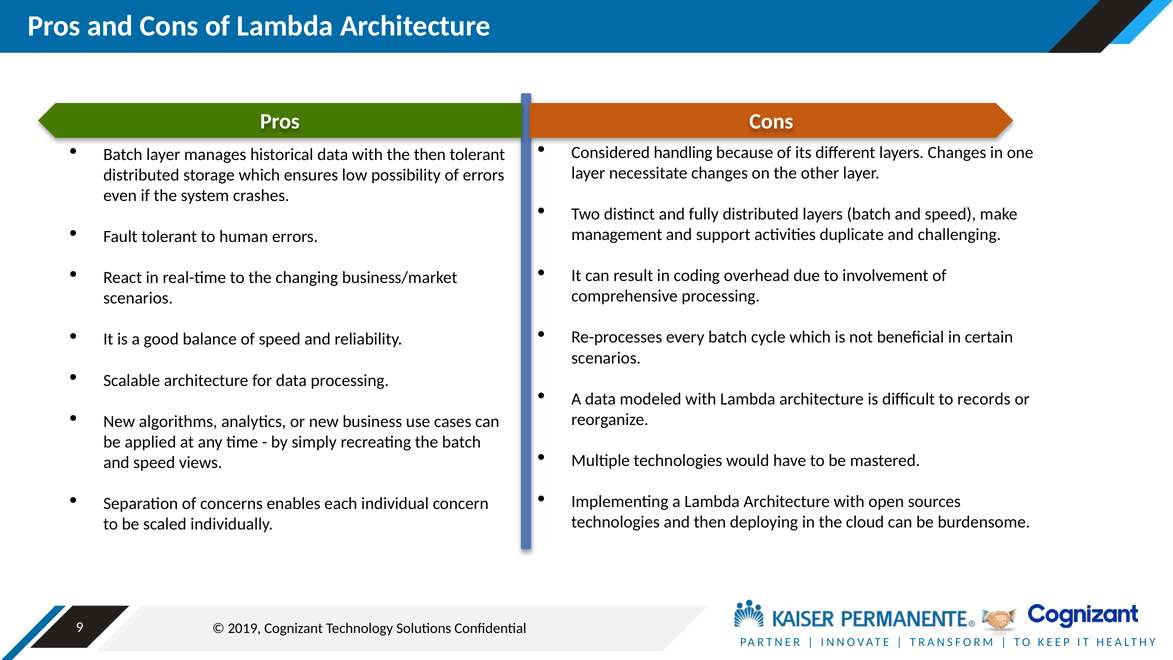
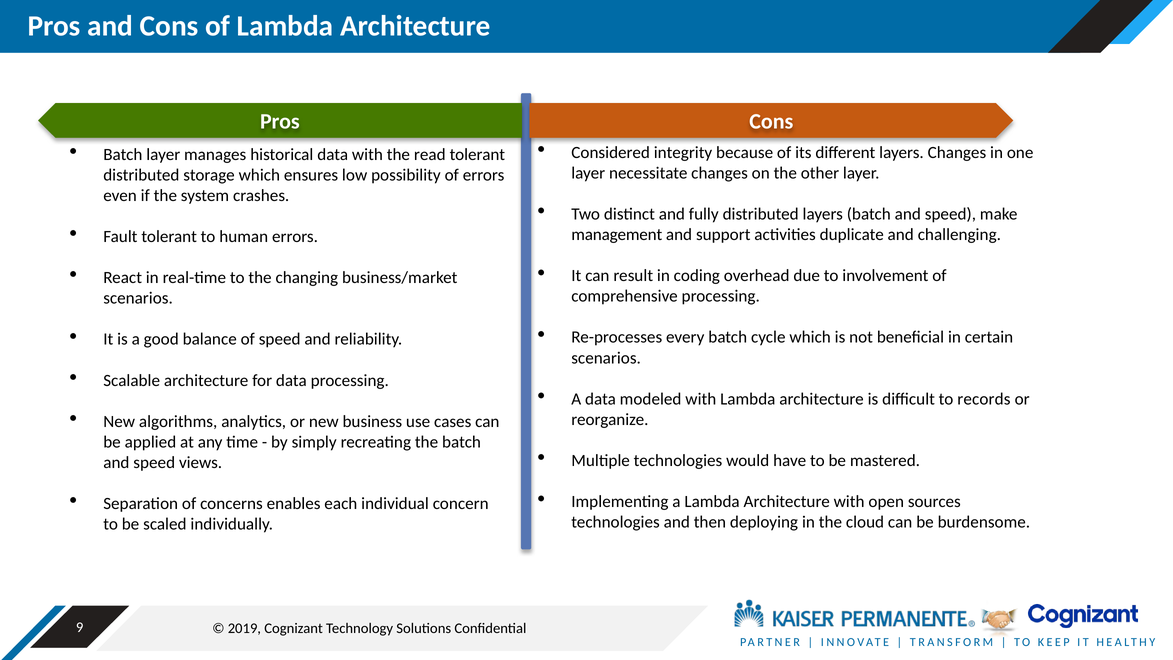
handling: handling -> integrity
the then: then -> read
